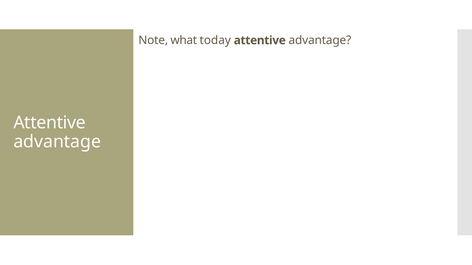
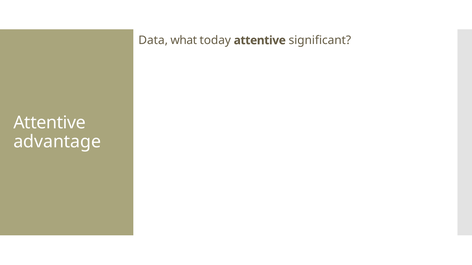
Note: Note -> Data
advantage at (320, 40): advantage -> significant
